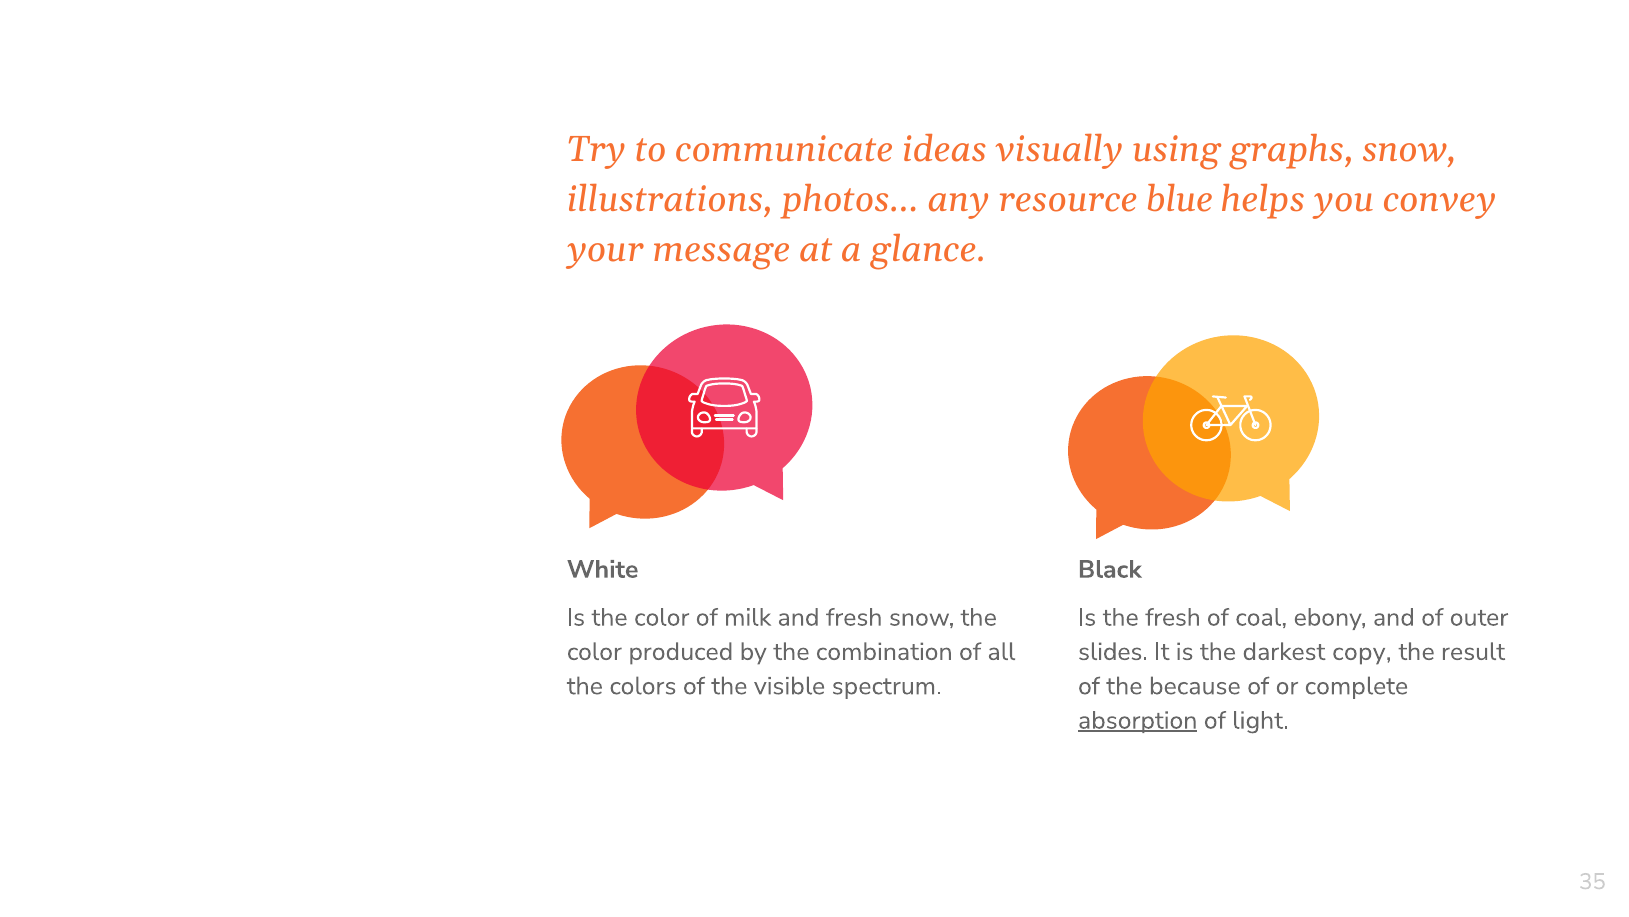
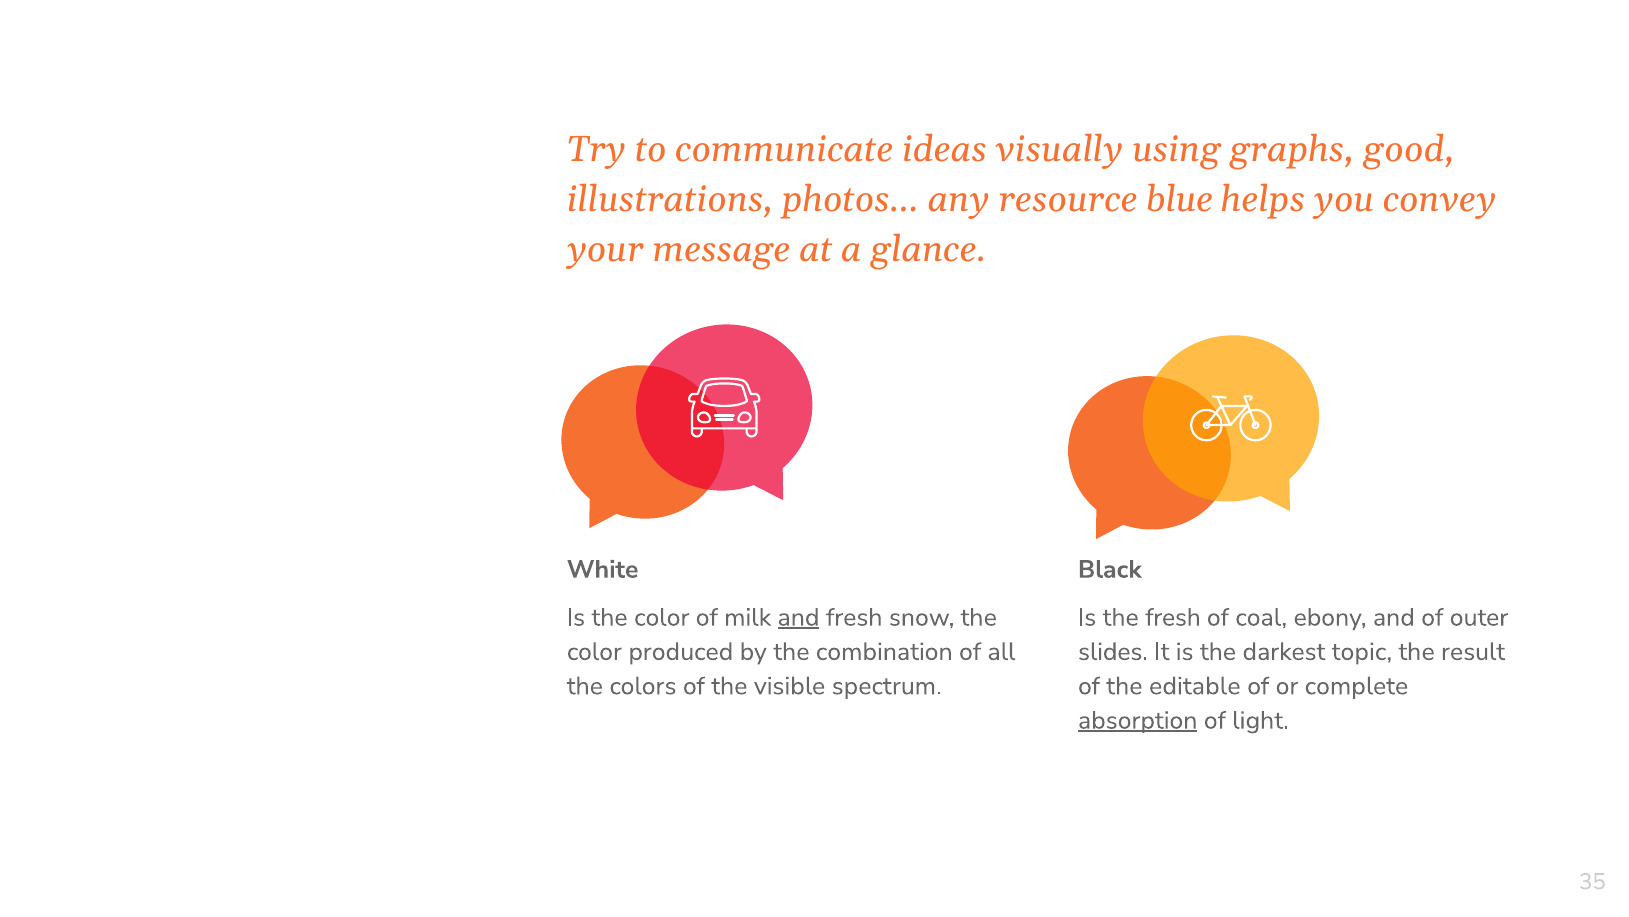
graphs snow: snow -> good
and at (798, 617) underline: none -> present
copy: copy -> topic
because: because -> editable
